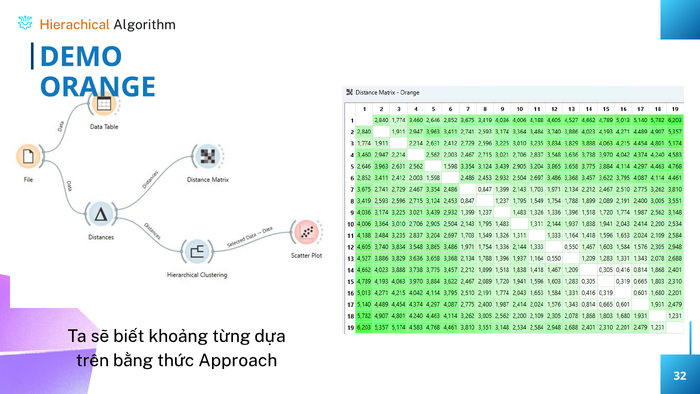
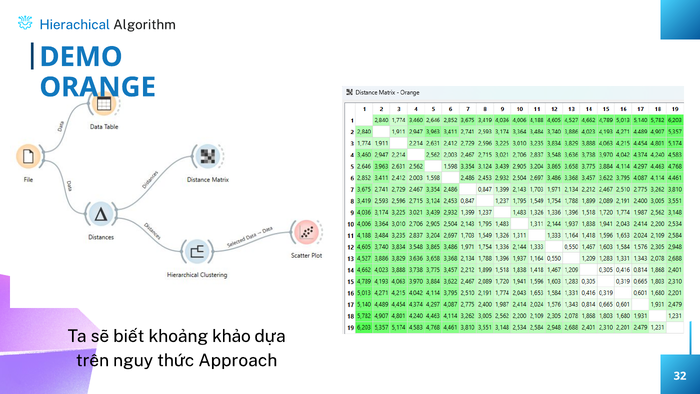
Hierachical colour: orange -> blue
từng: từng -> khảo
bằng: bằng -> nguy
